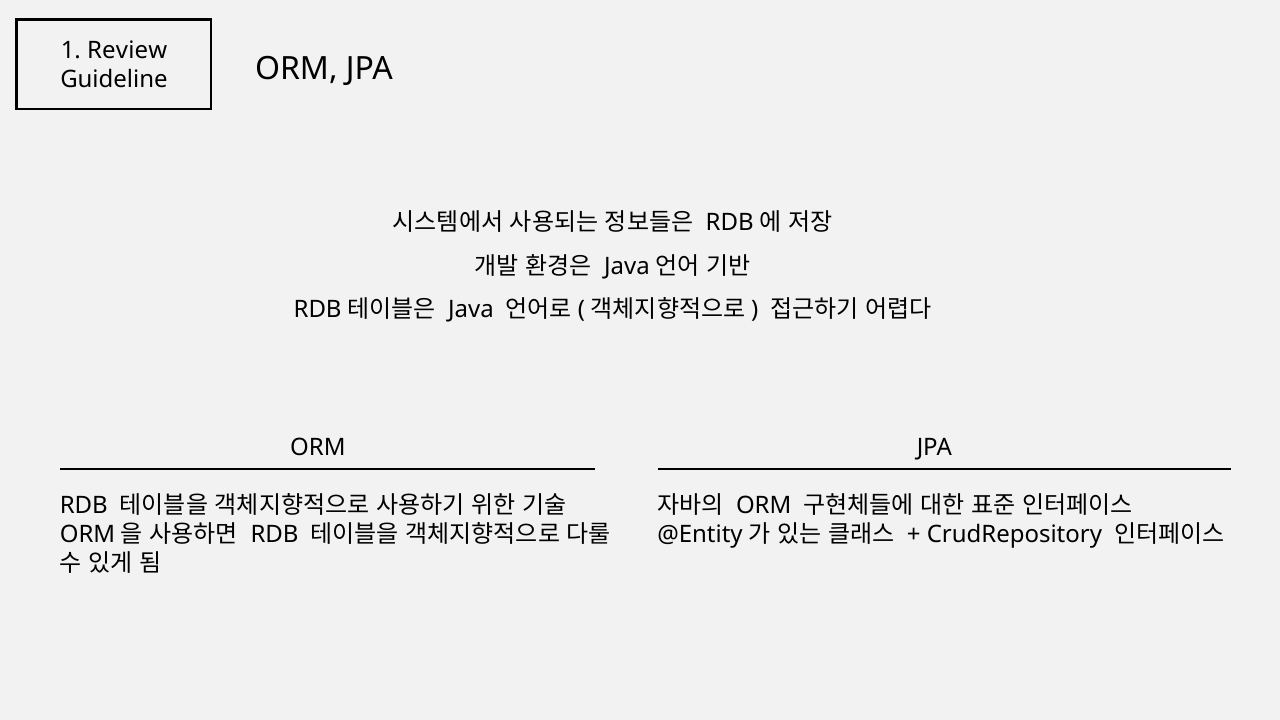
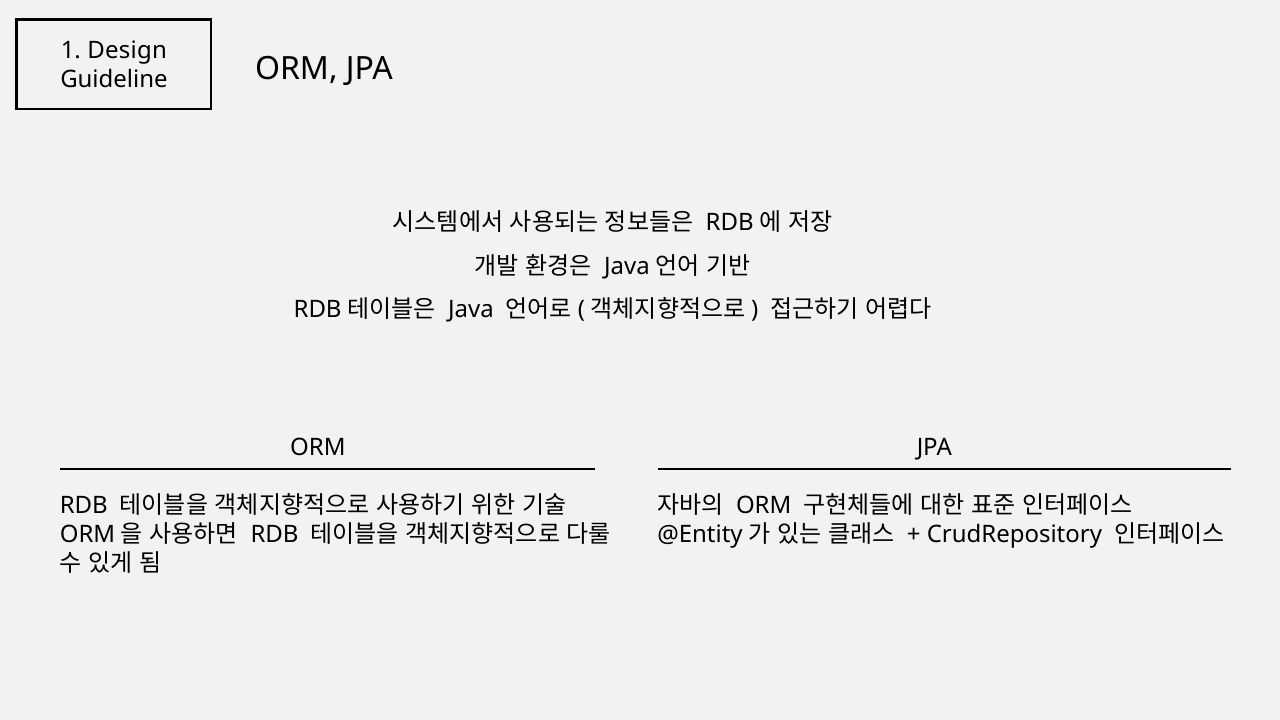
Review: Review -> Design
